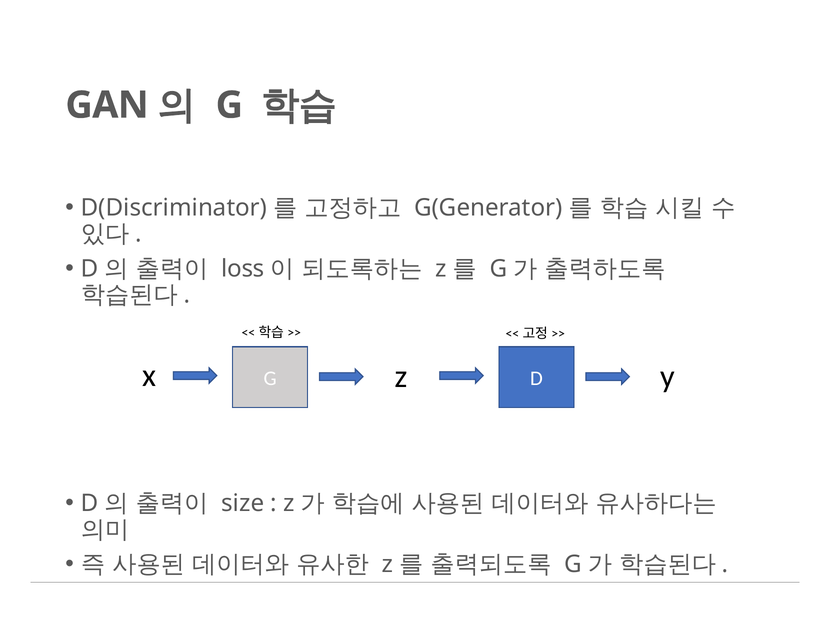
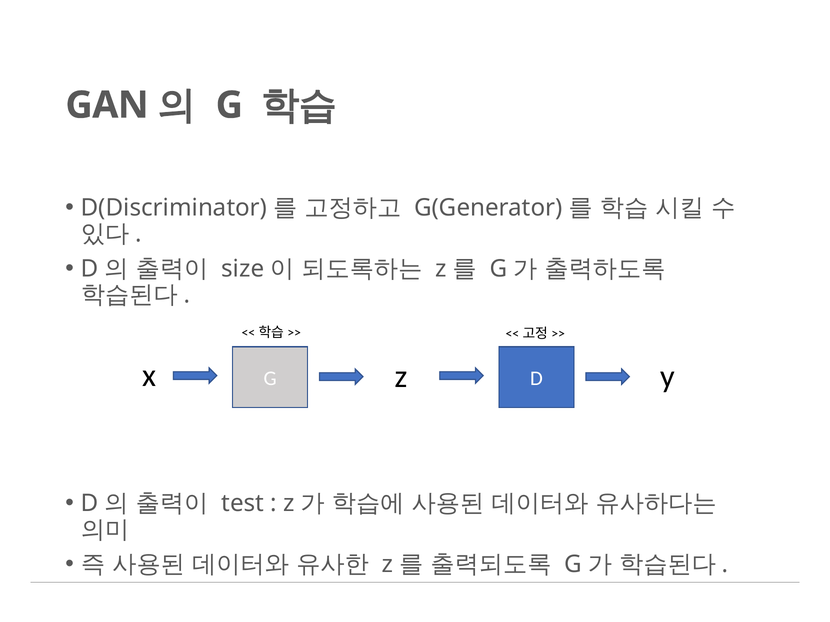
loss: loss -> size
size: size -> test
